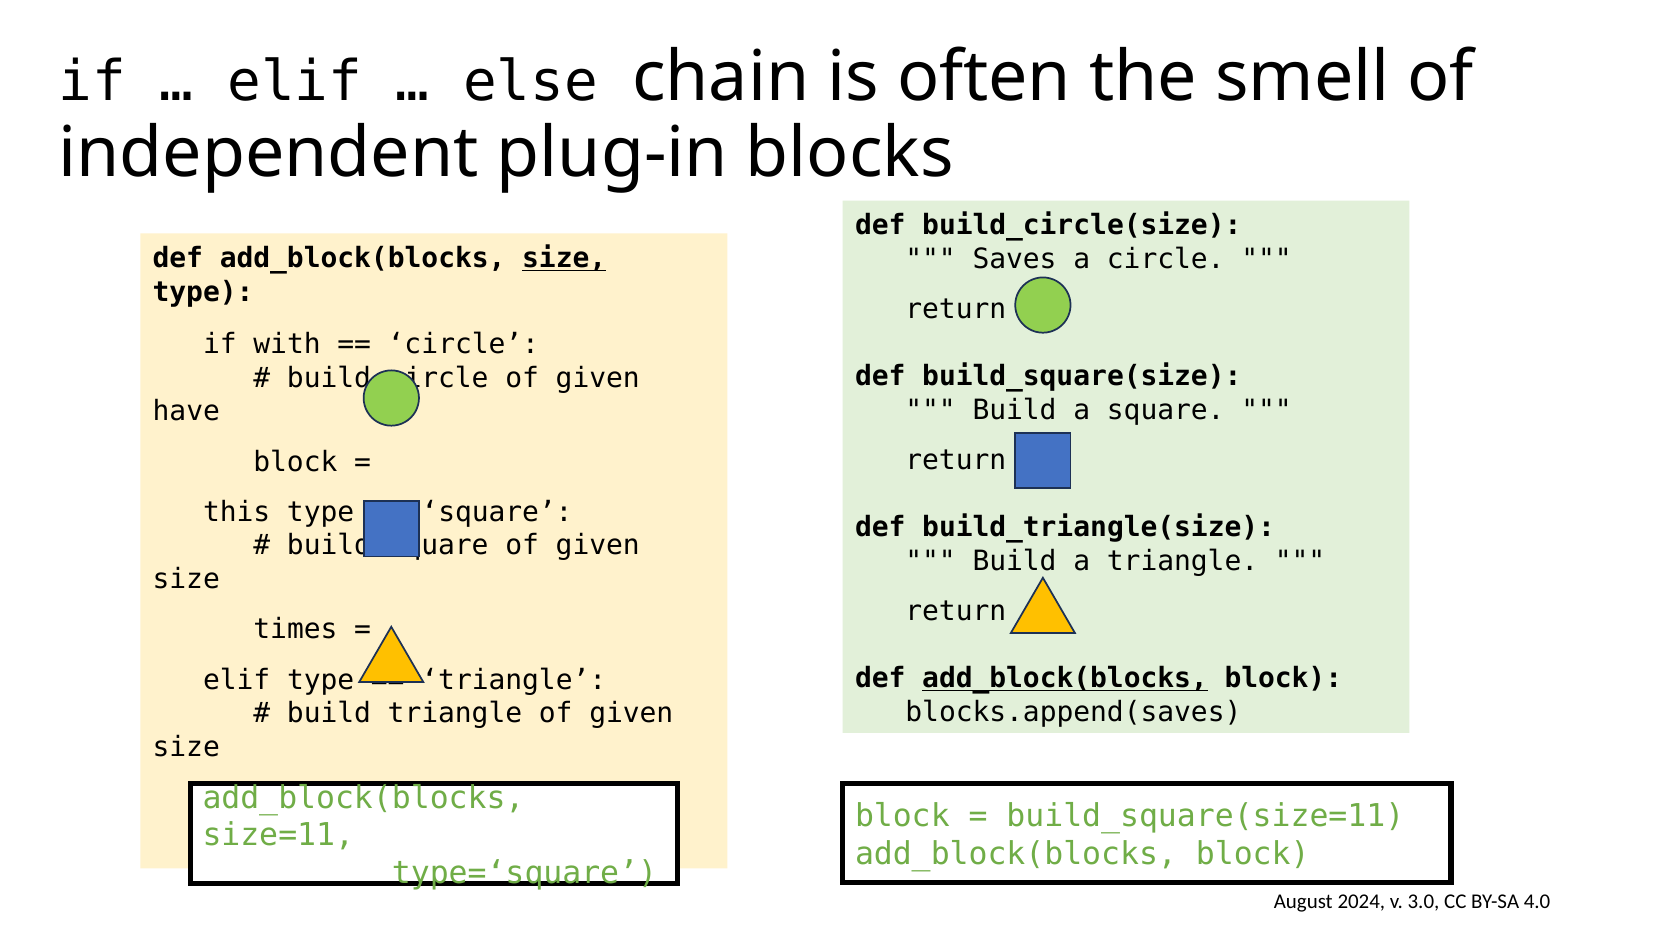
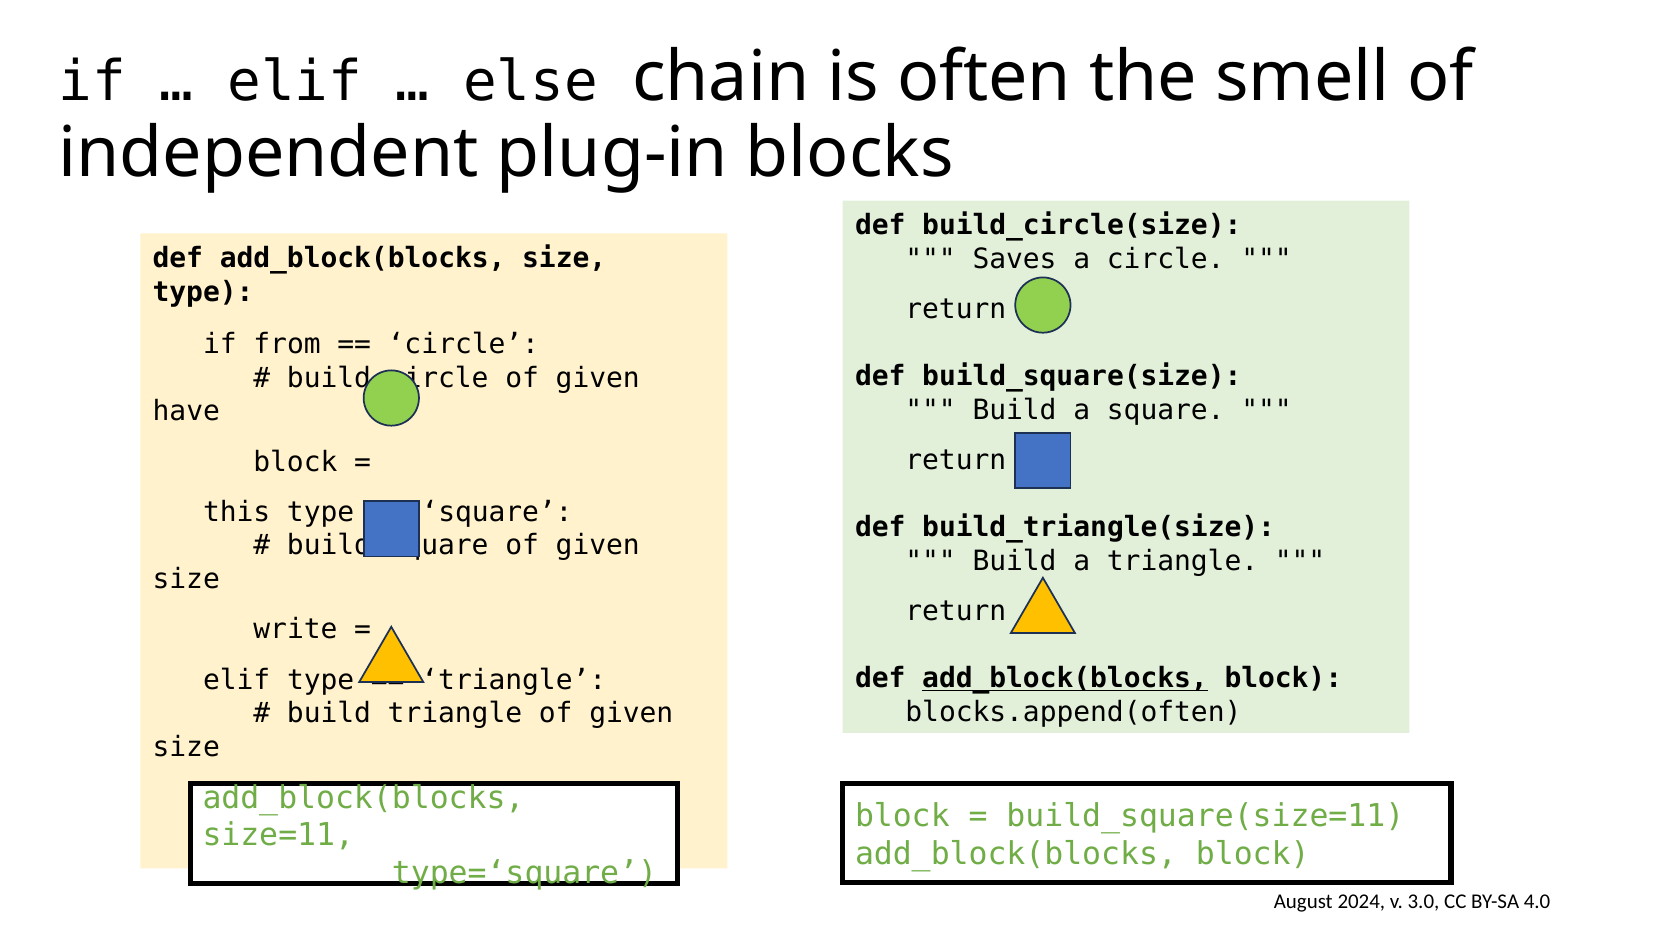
size at (564, 259) underline: present -> none
with: with -> from
times: times -> write
blocks.append(saves: blocks.append(saves -> blocks.append(often
